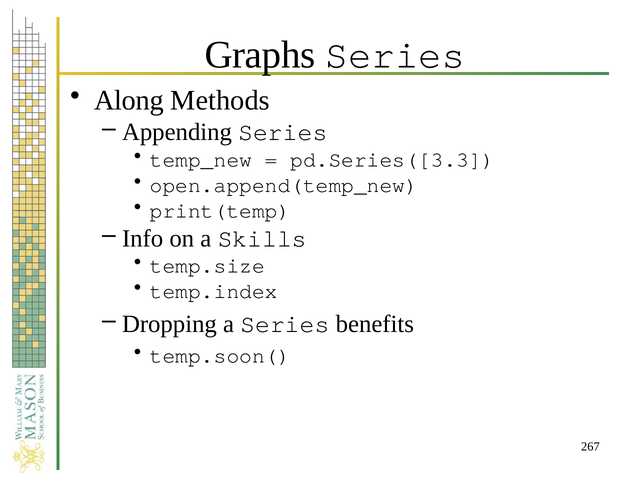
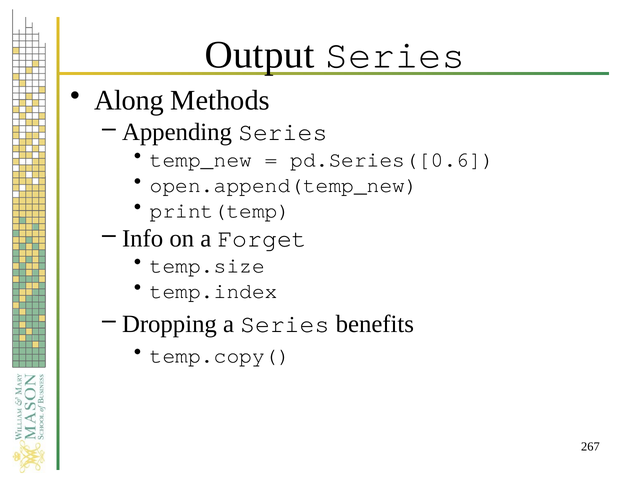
Graphs: Graphs -> Output
pd.Series([3.3: pd.Series([3.3 -> pd.Series([0.6
Skills: Skills -> Forget
temp.soon(: temp.soon( -> temp.copy(
